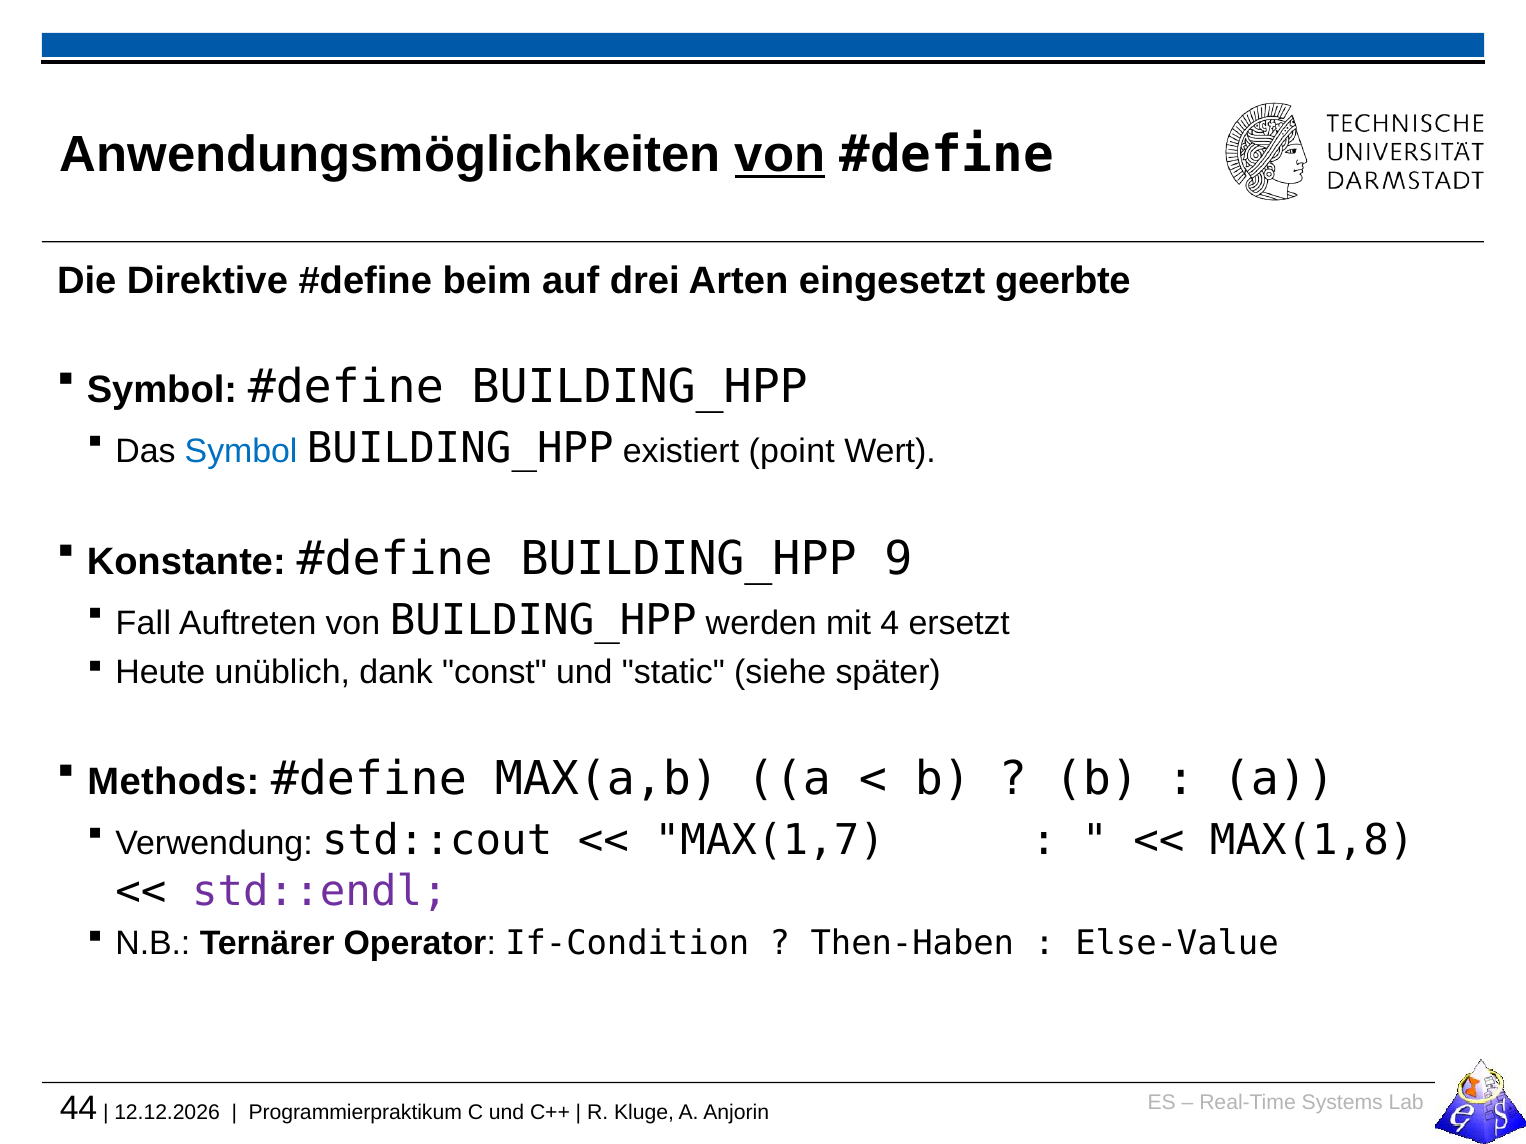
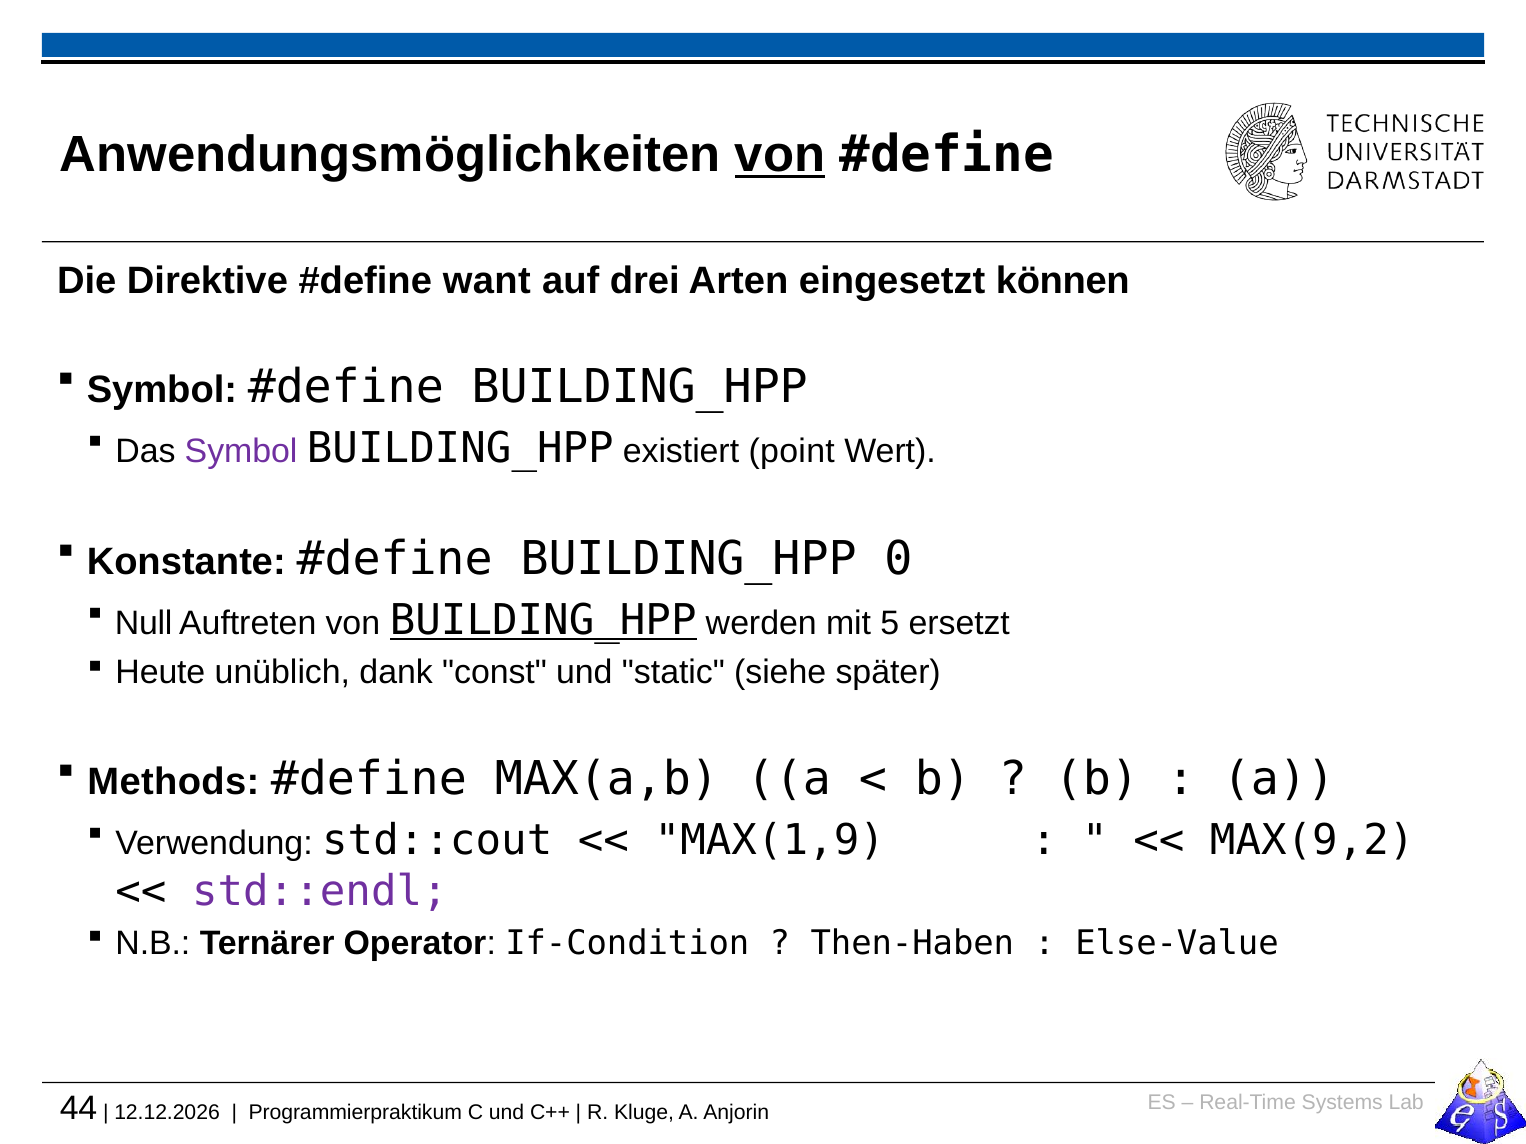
beim: beim -> want
geerbte: geerbte -> können
Symbol at (241, 452) colour: blue -> purple
9: 9 -> 0
Fall: Fall -> Null
BUILDING_HPP at (543, 621) underline: none -> present
4: 4 -> 5
MAX(1,7: MAX(1,7 -> MAX(1,9
MAX(1,8: MAX(1,8 -> MAX(9,2
